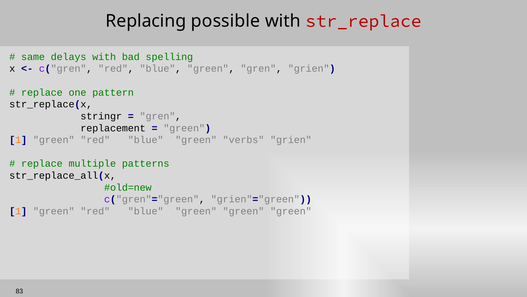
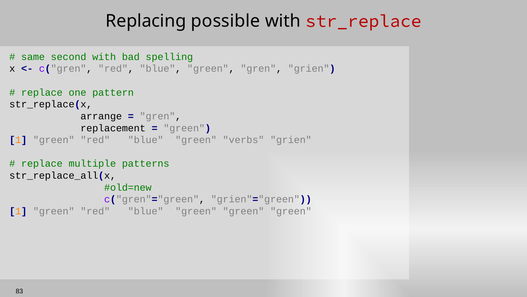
delays: delays -> second
stringr: stringr -> arrange
